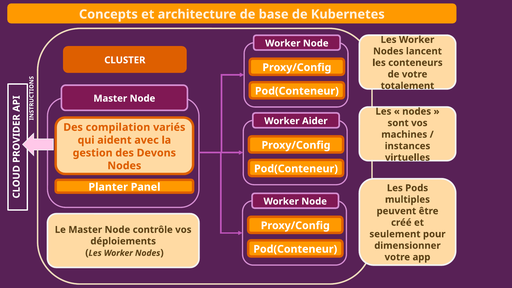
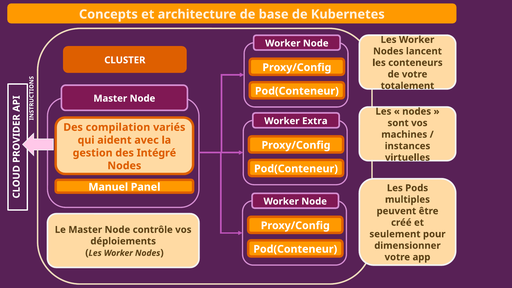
Aider: Aider -> Extra
Devons: Devons -> Intégré
Planter: Planter -> Manuel
